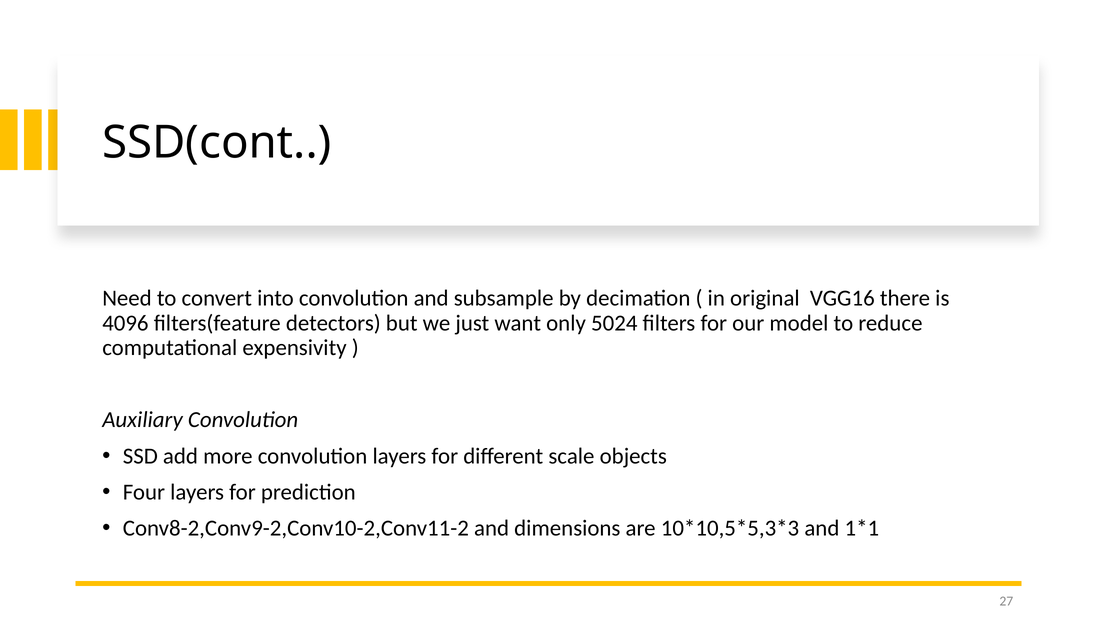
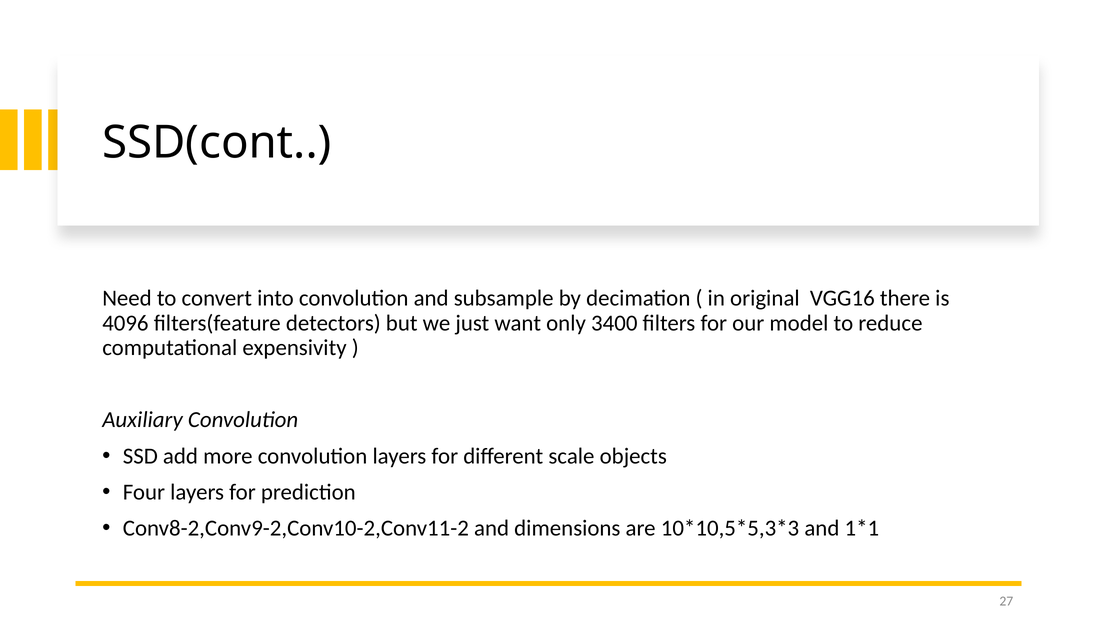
5024: 5024 -> 3400
